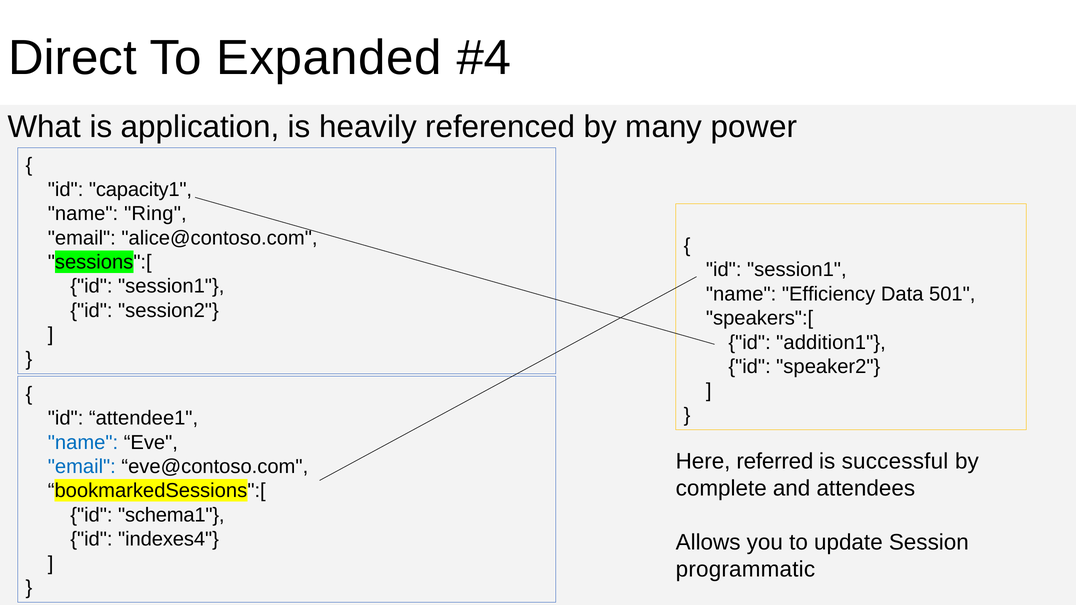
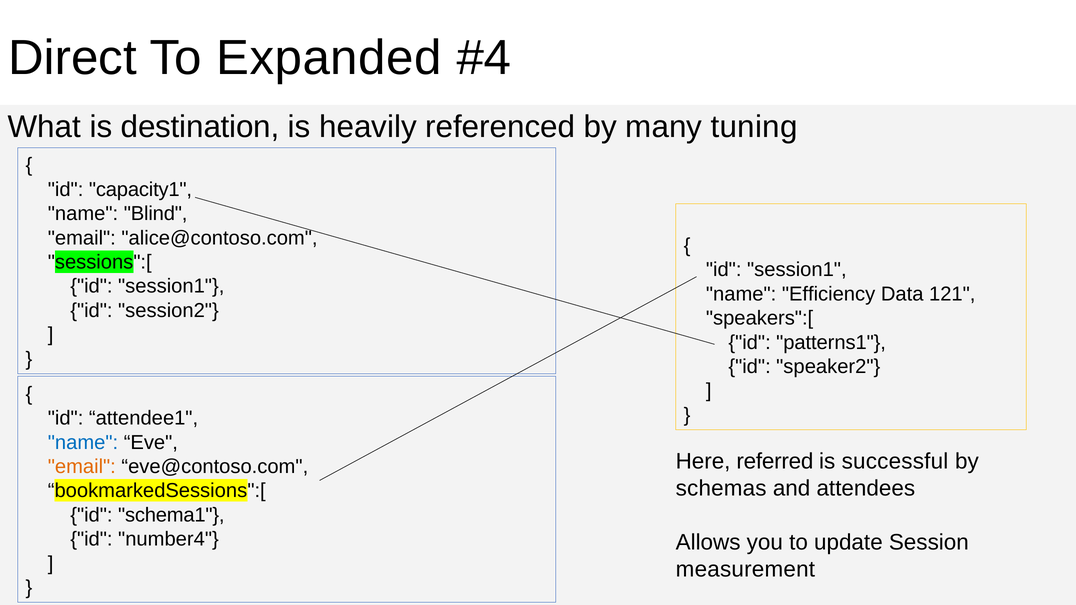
application: application -> destination
power: power -> tuning
Ring: Ring -> Blind
501: 501 -> 121
addition1: addition1 -> patterns1
email at (82, 467) colour: blue -> orange
complete: complete -> schemas
indexes4: indexes4 -> number4
programmatic: programmatic -> measurement
